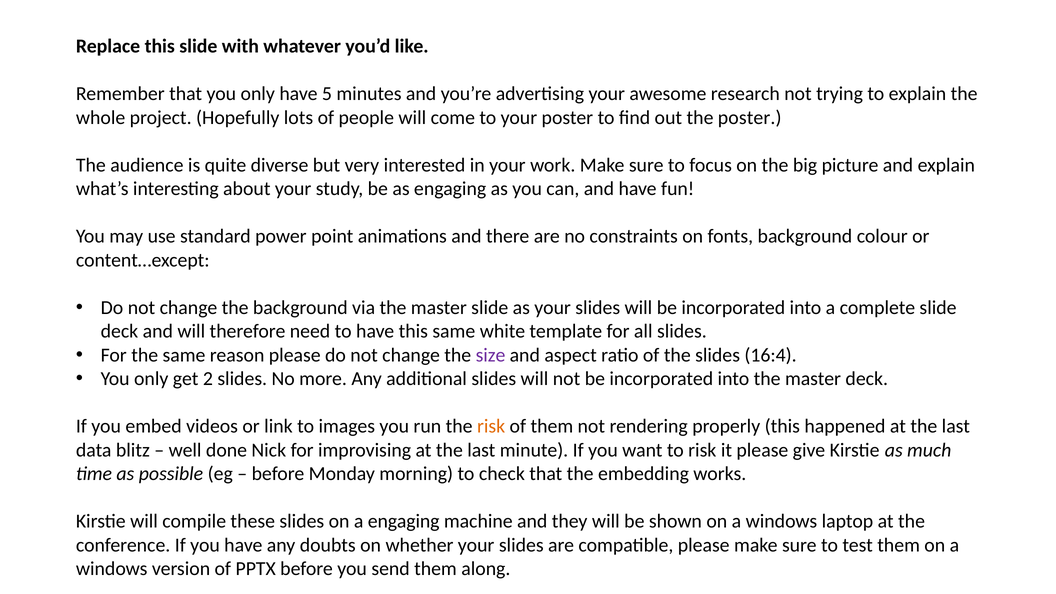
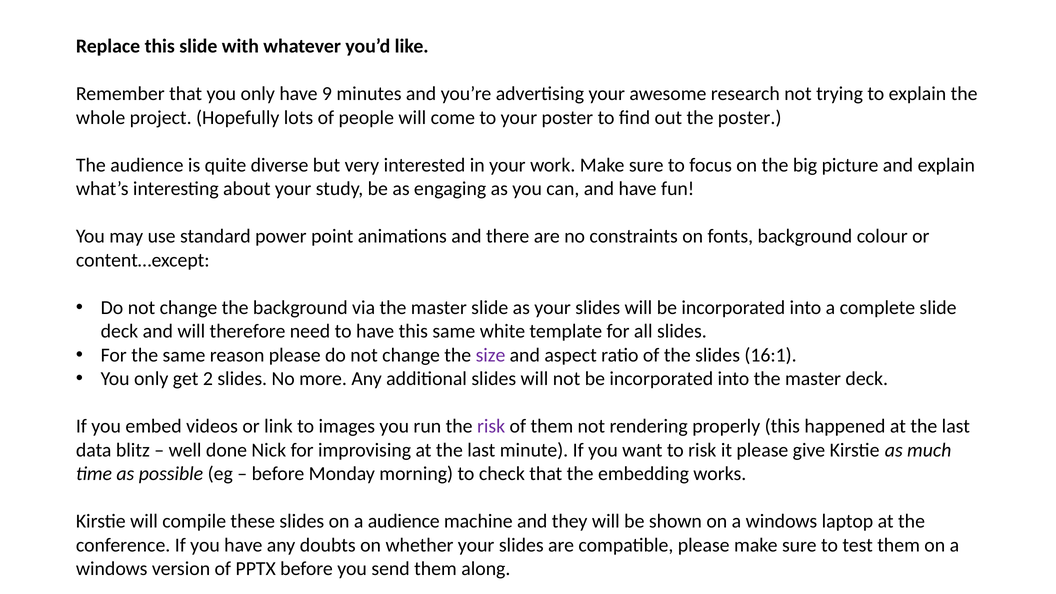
5: 5 -> 9
16:4: 16:4 -> 16:1
risk at (491, 426) colour: orange -> purple
a engaging: engaging -> audience
